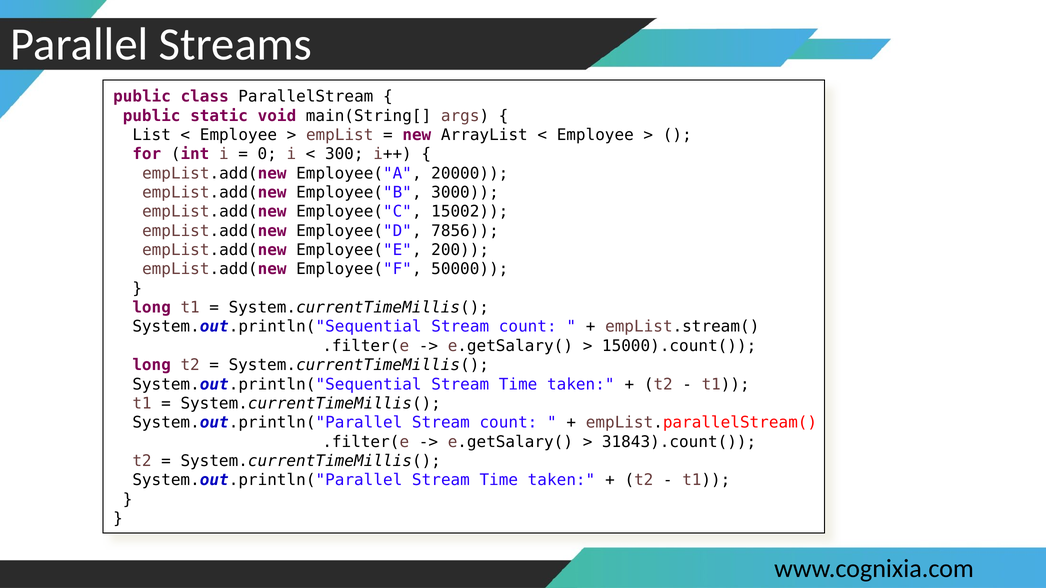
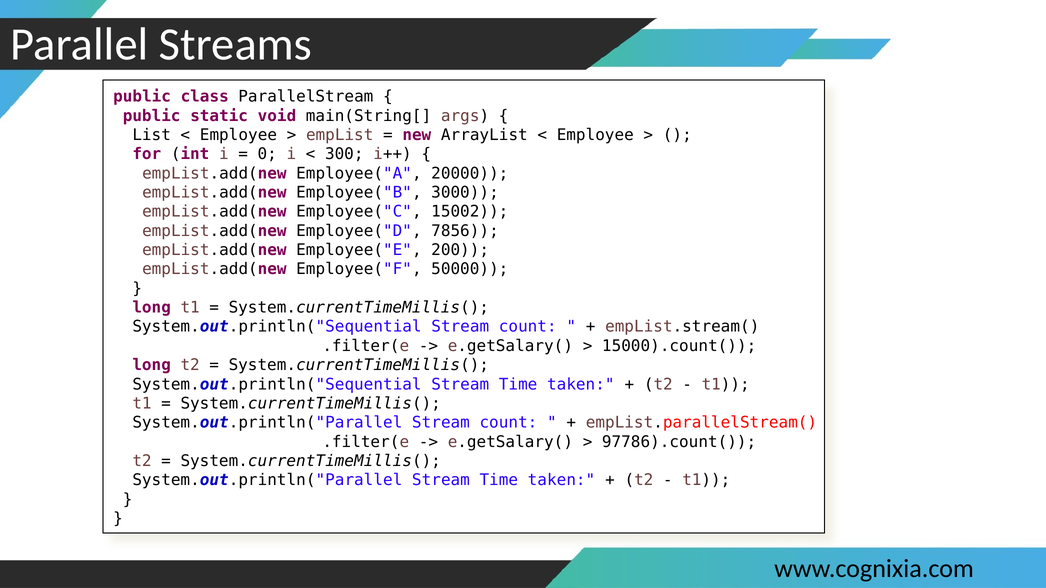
31843).count(: 31843).count( -> 97786).count(
